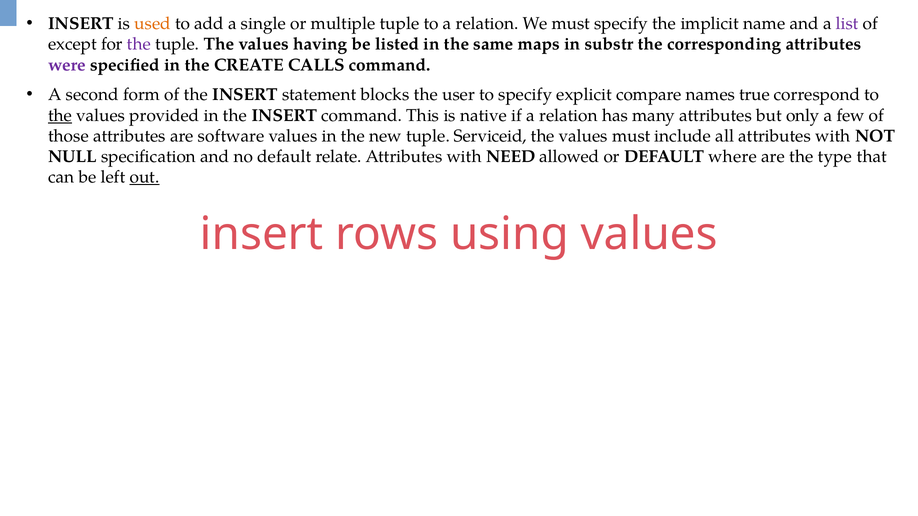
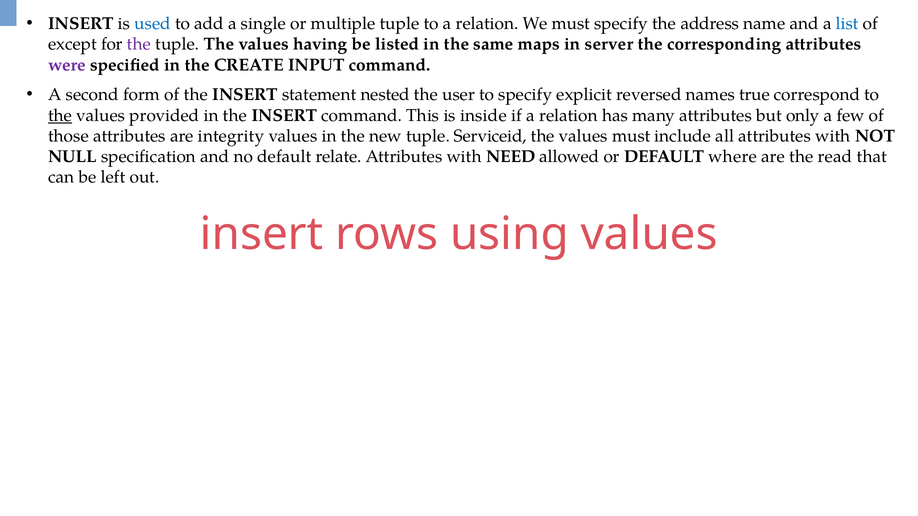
used colour: orange -> blue
implicit: implicit -> address
list colour: purple -> blue
substr: substr -> server
CALLS: CALLS -> INPUT
blocks: blocks -> nested
compare: compare -> reversed
native: native -> inside
software: software -> integrity
type: type -> read
out underline: present -> none
